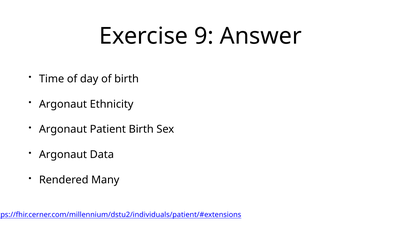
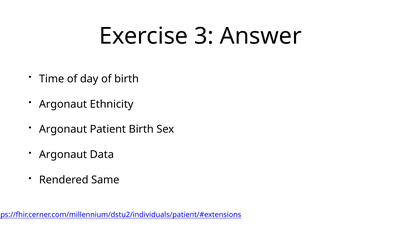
9: 9 -> 3
Many: Many -> Same
